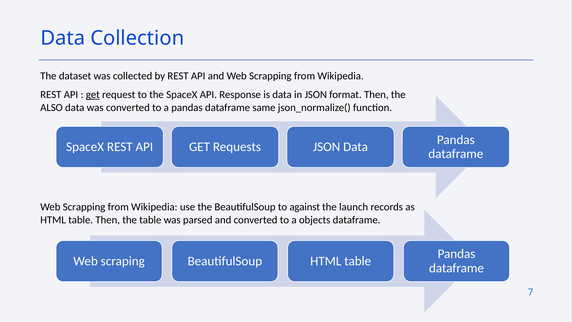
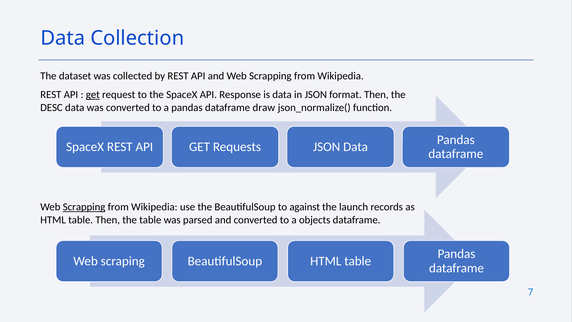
ALSO: ALSO -> DESC
same: same -> draw
Scrapping at (84, 207) underline: none -> present
